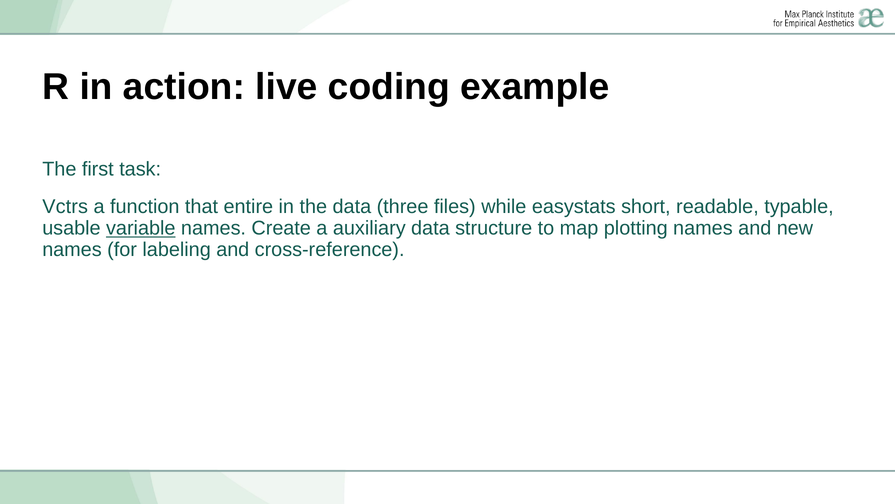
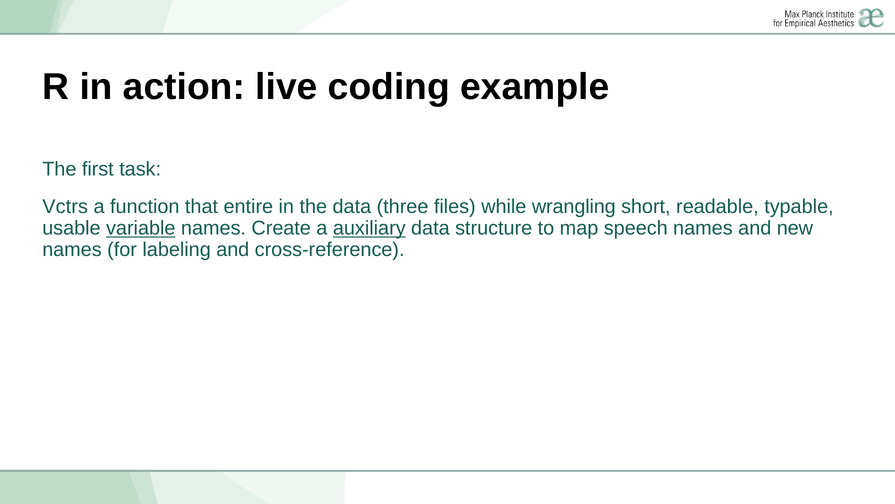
easystats: easystats -> wrangling
auxiliary underline: none -> present
plotting: plotting -> speech
